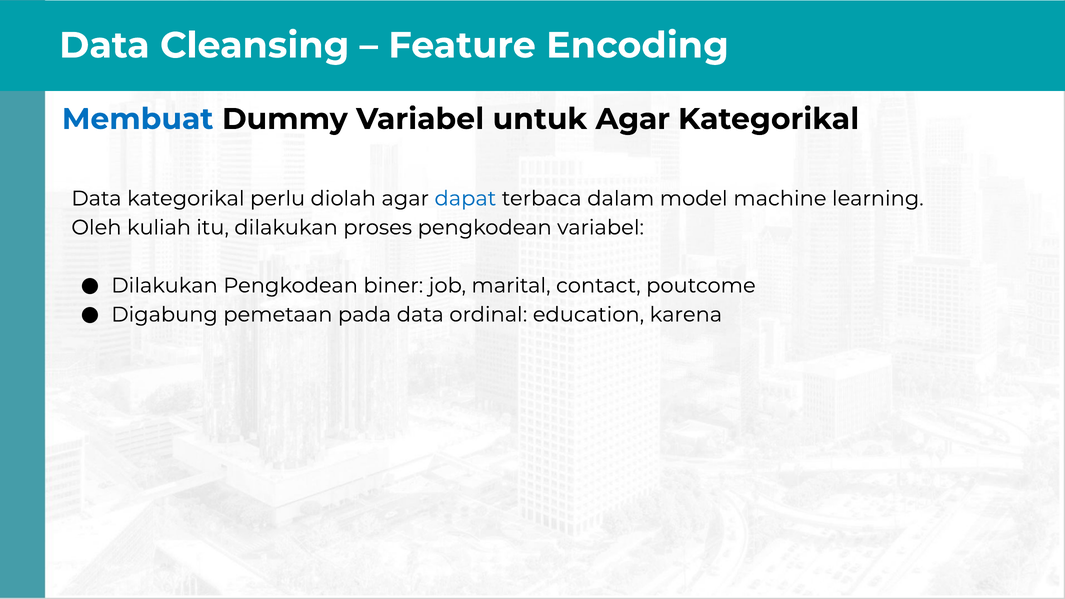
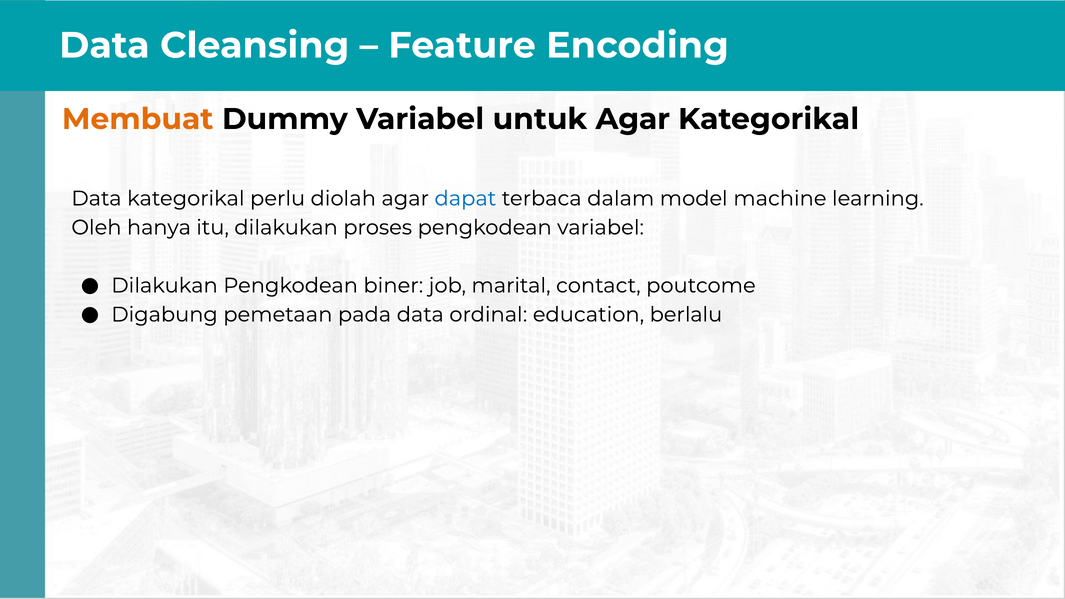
Membuat colour: blue -> orange
kuliah: kuliah -> hanya
karena: karena -> berlalu
